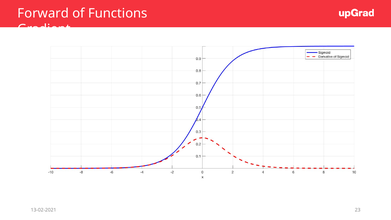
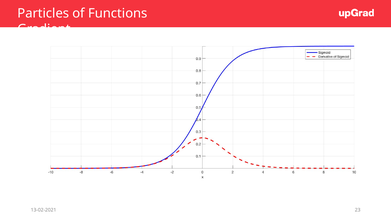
Forward: Forward -> Particles
